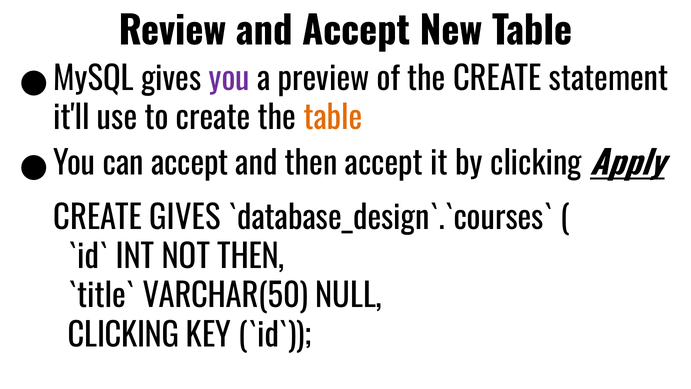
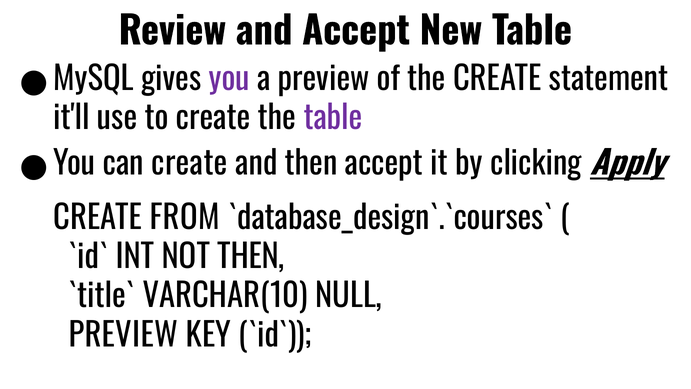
table at (333, 119) colour: orange -> purple
can accept: accept -> create
CREATE GIVES: GIVES -> FROM
VARCHAR(50: VARCHAR(50 -> VARCHAR(10
CLICKING at (124, 336): CLICKING -> PREVIEW
